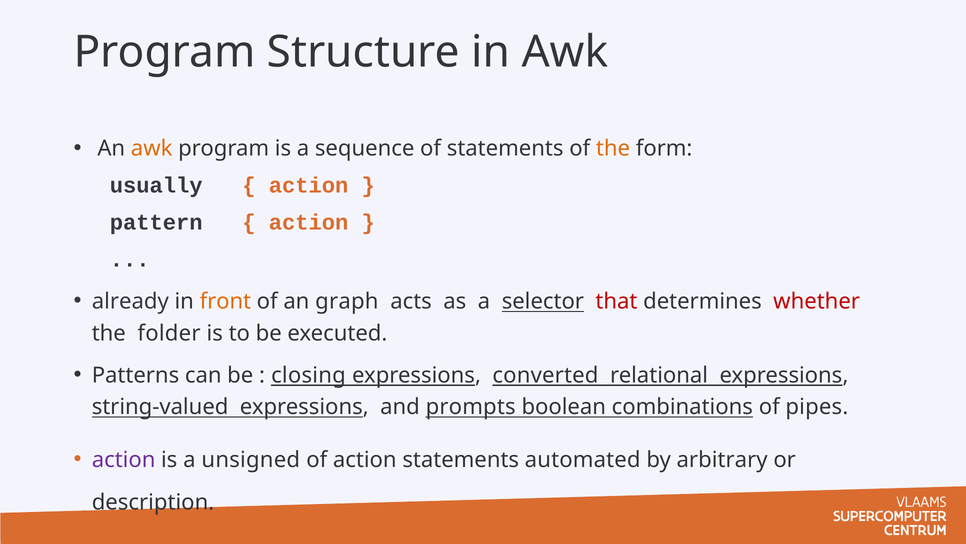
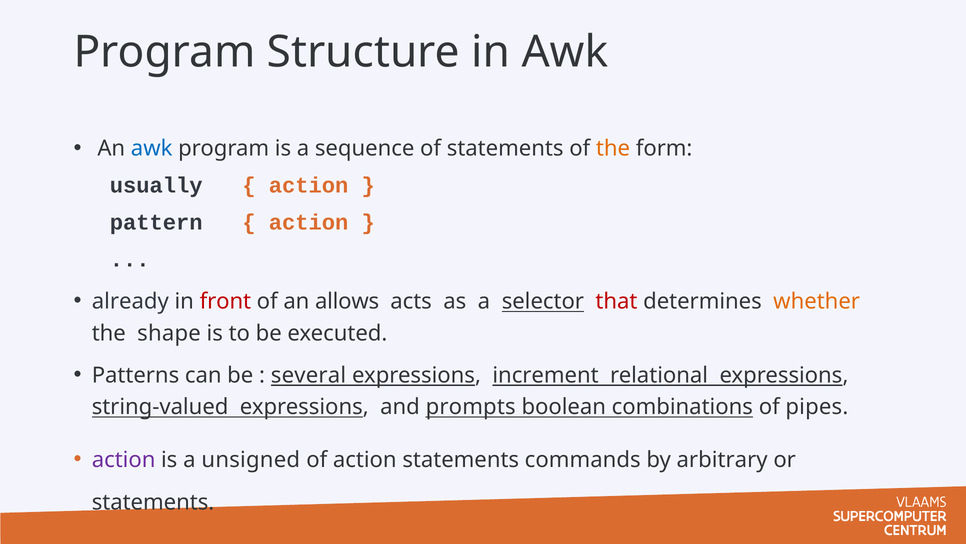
awk at (152, 148) colour: orange -> blue
front colour: orange -> red
graph: graph -> allows
whether colour: red -> orange
folder: folder -> shape
closing: closing -> several
converted: converted -> increment
automated: automated -> commands
description at (153, 502): description -> statements
